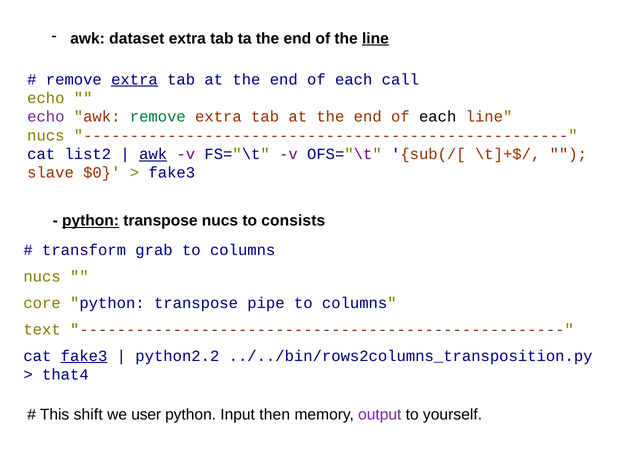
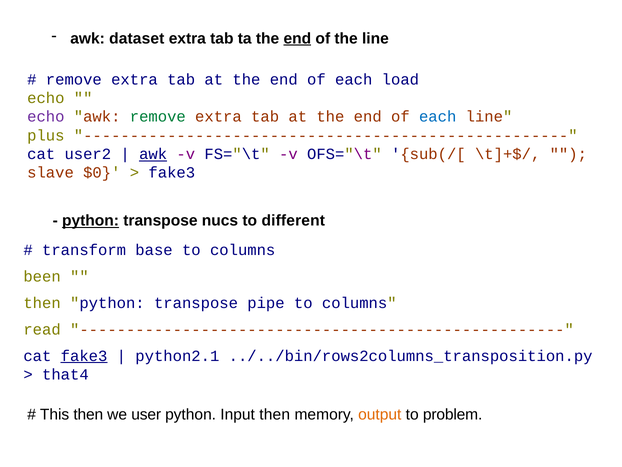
end at (297, 38) underline: none -> present
line at (375, 38) underline: present -> none
extra at (134, 79) underline: present -> none
call: call -> load
each at (438, 117) colour: black -> blue
nucs at (46, 135): nucs -> plus
list2: list2 -> user2
consists: consists -> different
grab: grab -> base
nucs at (42, 276): nucs -> been
core at (42, 303): core -> then
text: text -> read
python2.2: python2.2 -> python2.1
This shift: shift -> then
output colour: purple -> orange
yourself: yourself -> problem
